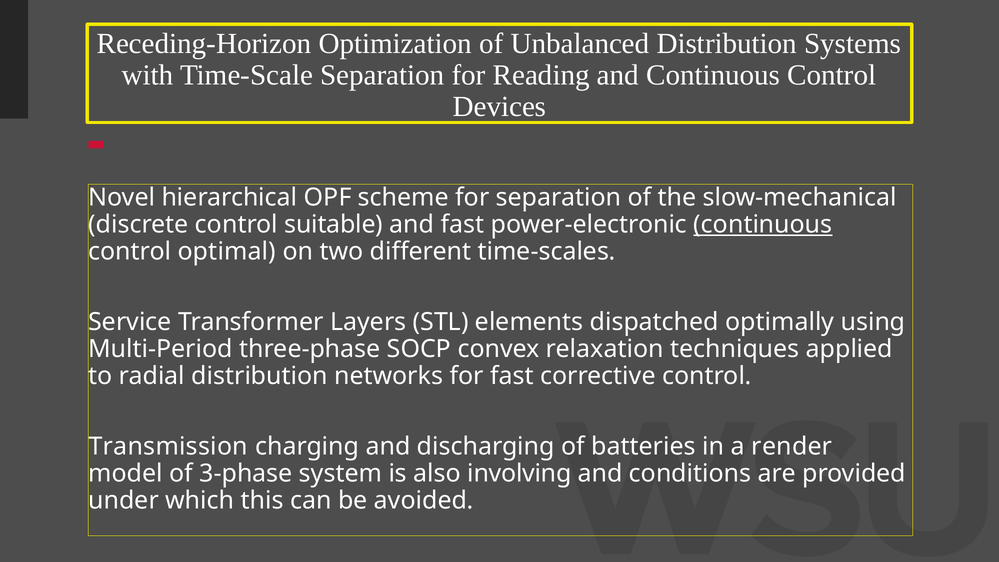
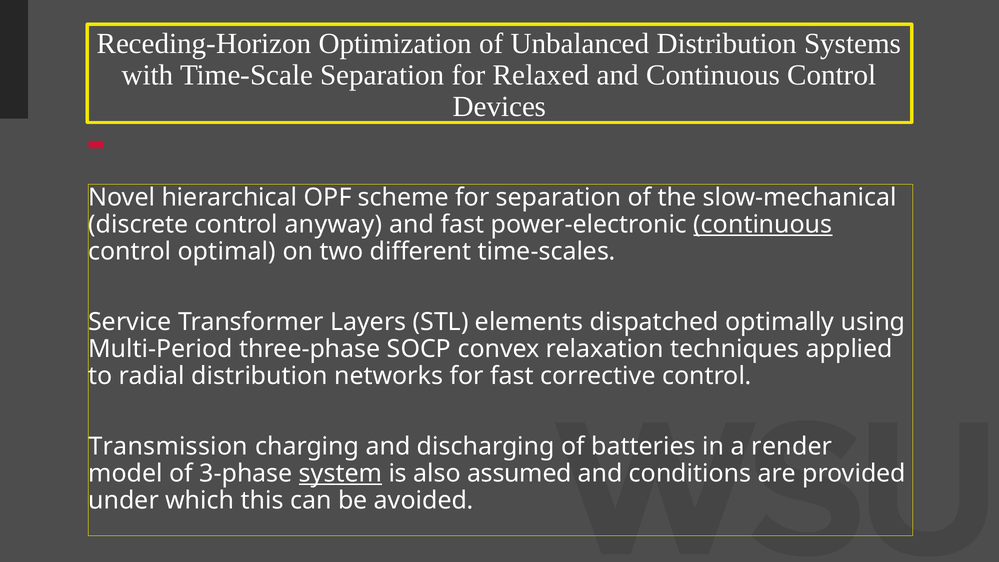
Reading: Reading -> Relaxed
suitable: suitable -> anyway
system underline: none -> present
involving: involving -> assumed
